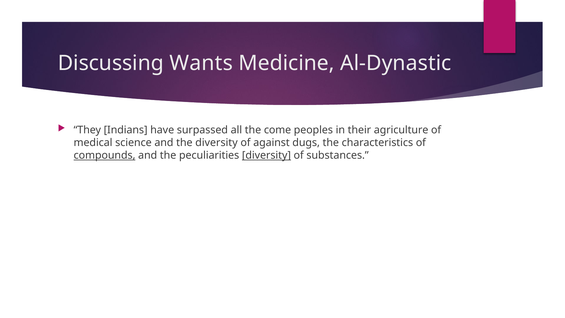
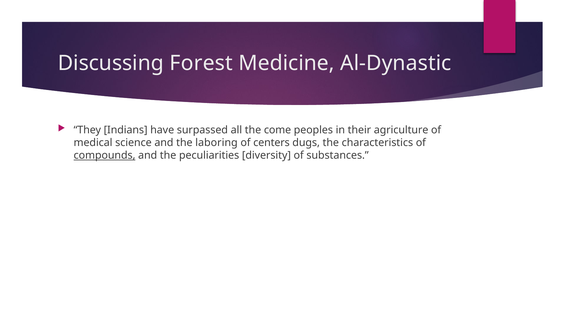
Wants: Wants -> Forest
the diversity: diversity -> laboring
against: against -> centers
diversity at (266, 155) underline: present -> none
